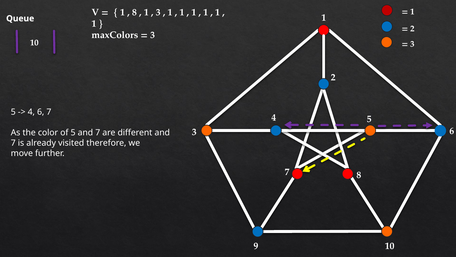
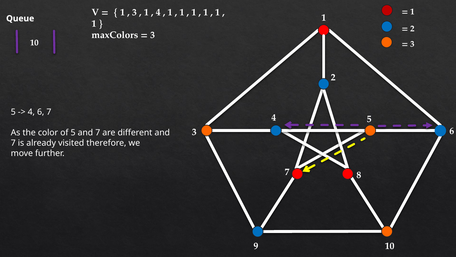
8 at (134, 12): 8 -> 3
3 at (158, 12): 3 -> 4
